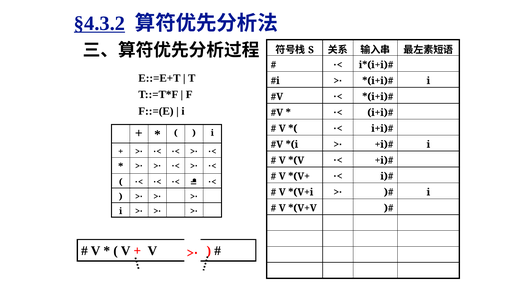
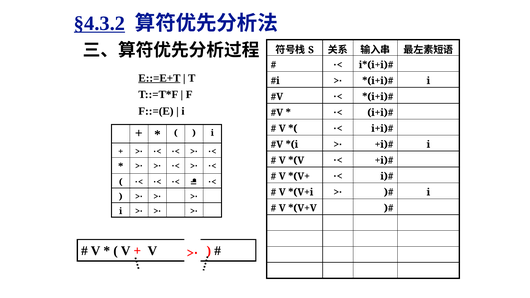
E::=E+T underline: none -> present
